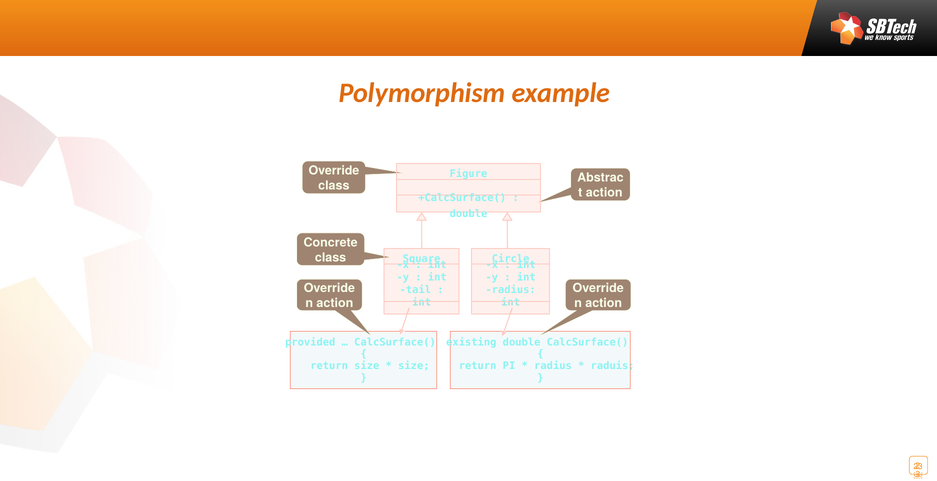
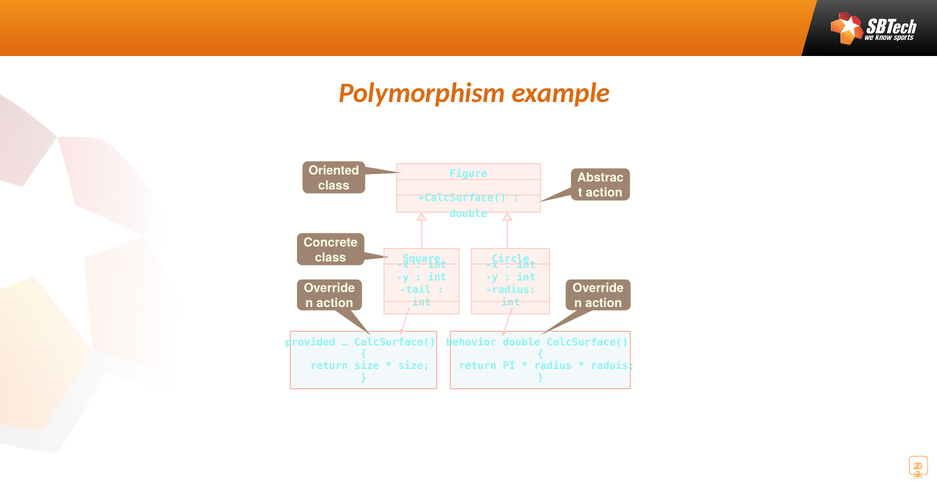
Override at (334, 171): Override -> Oriented
existing: existing -> behavior
